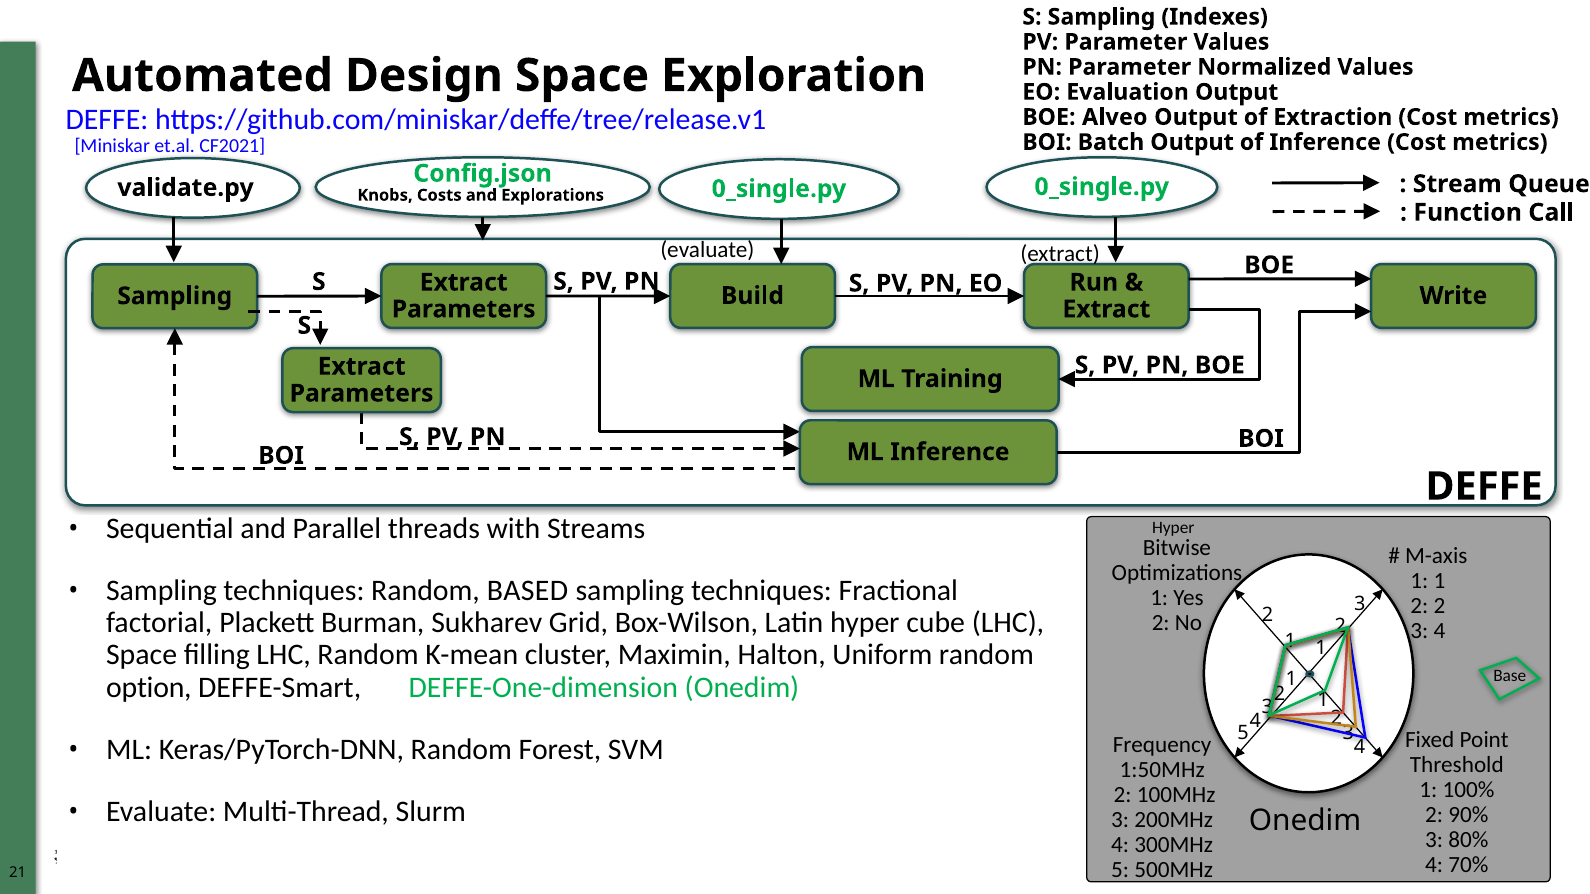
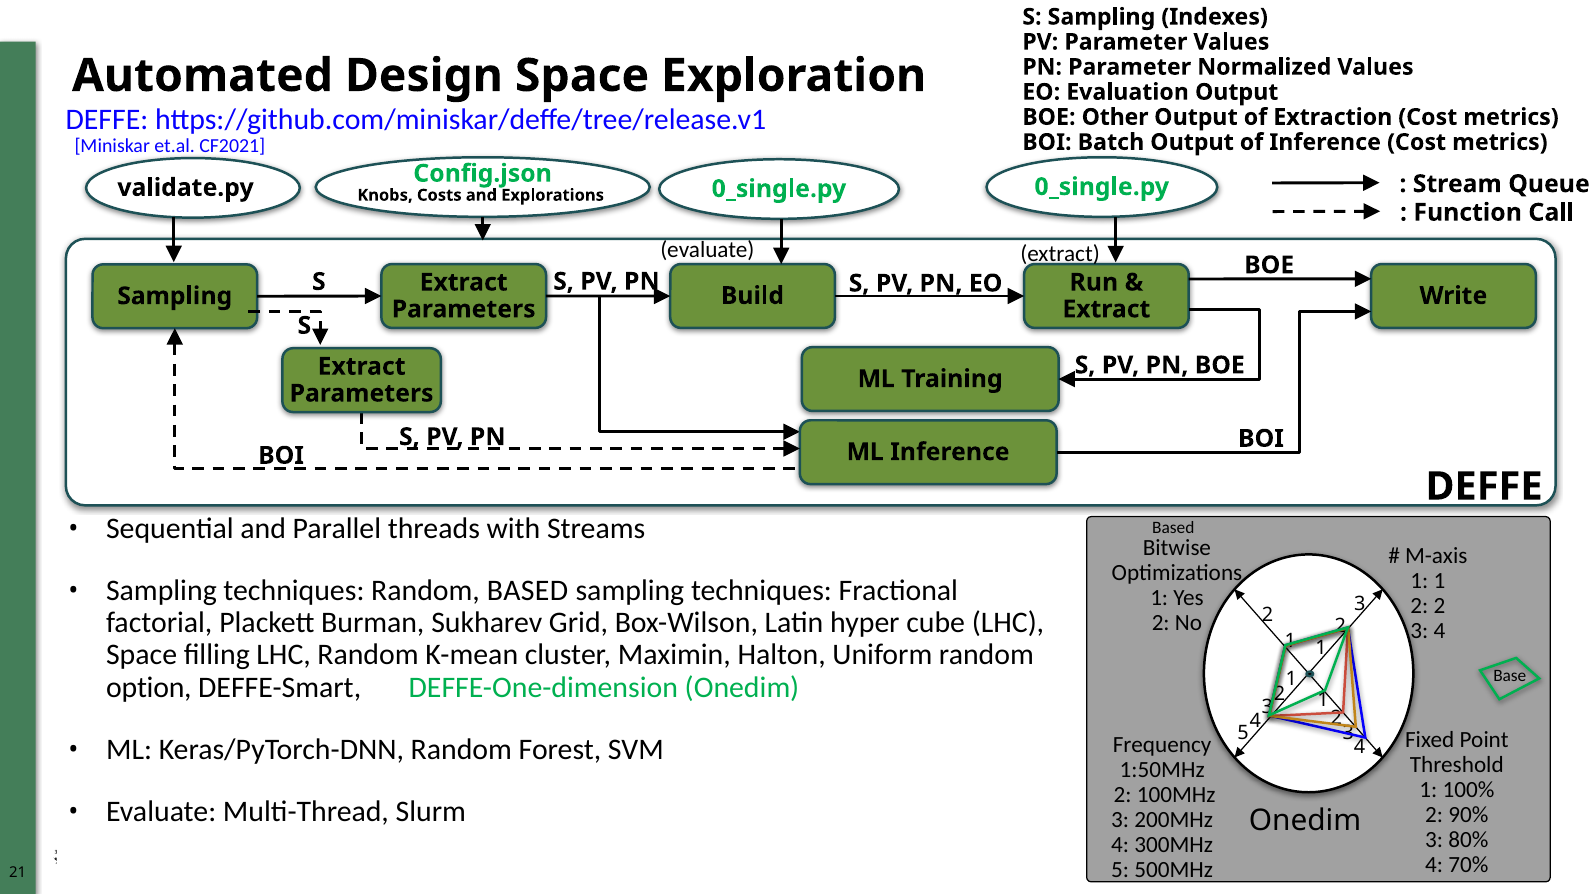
Alveo: Alveo -> Other
Hyper at (1173, 528): Hyper -> Based
